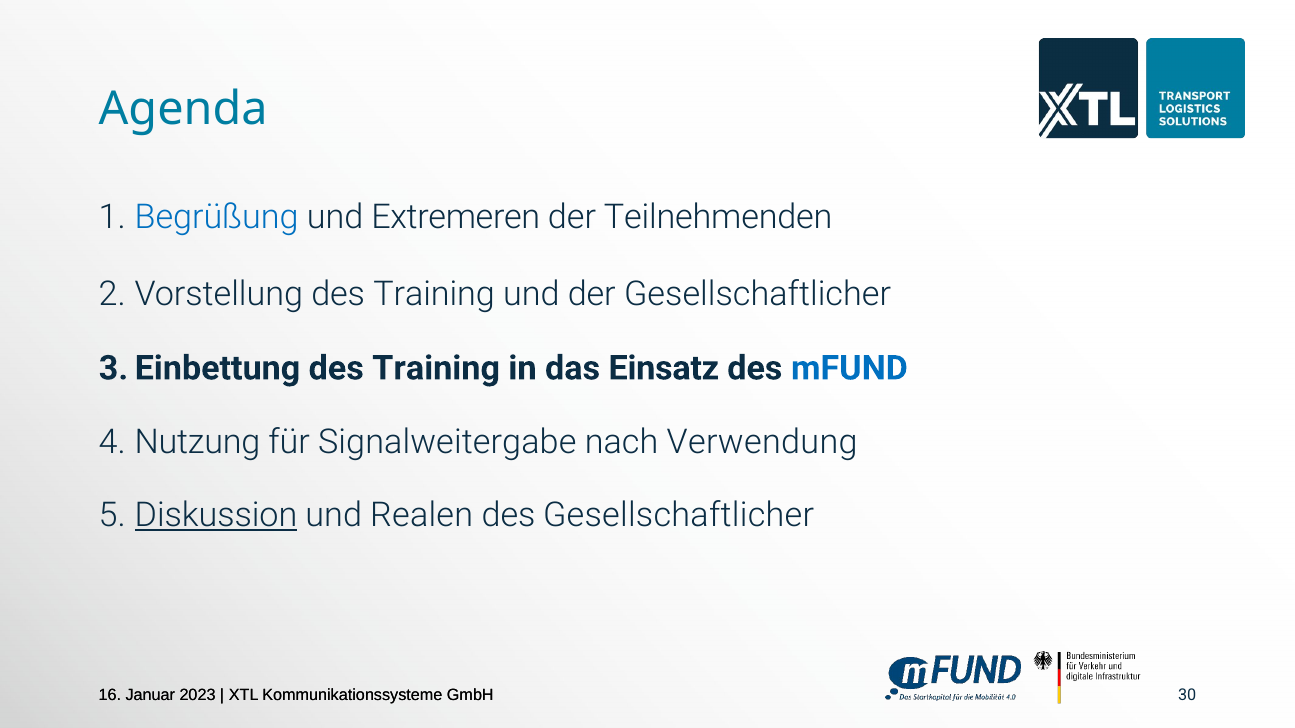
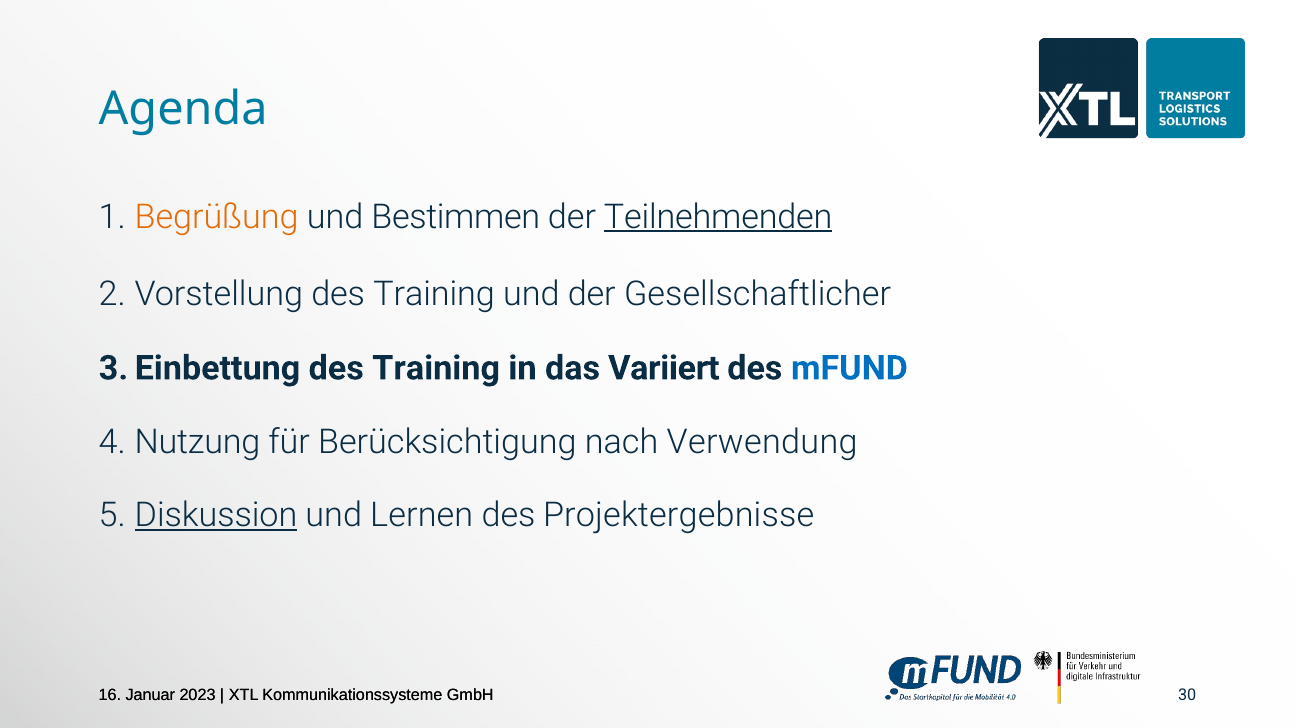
Begrüßung colour: blue -> orange
Extremeren: Extremeren -> Bestimmen
Teilnehmenden underline: none -> present
Einsatz: Einsatz -> Variiert
Signalweitergabe: Signalweitergabe -> Berücksichtigung
Realen: Realen -> Lernen
des Gesellschaftlicher: Gesellschaftlicher -> Projektergebnisse
